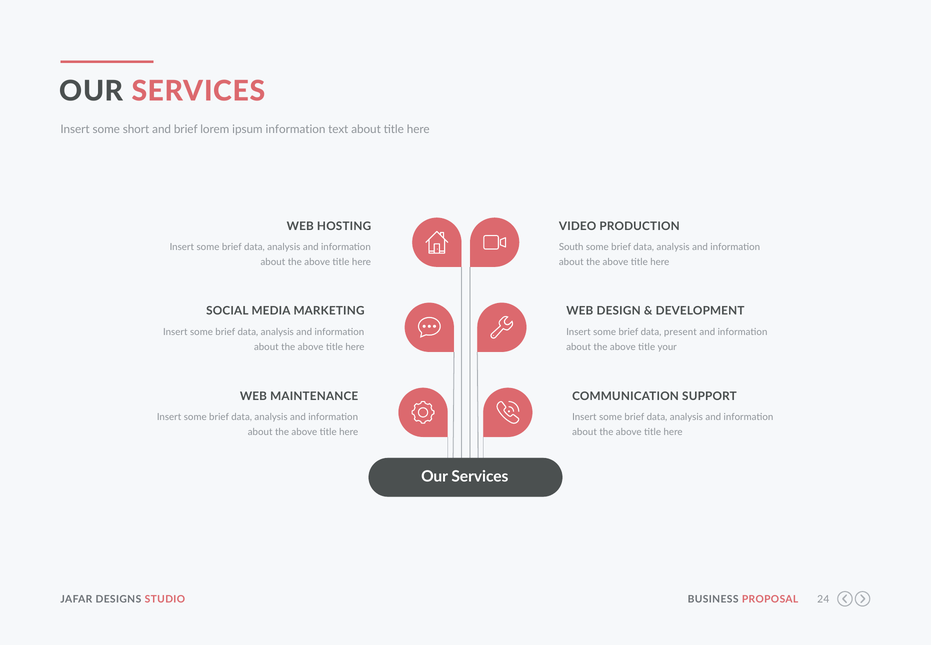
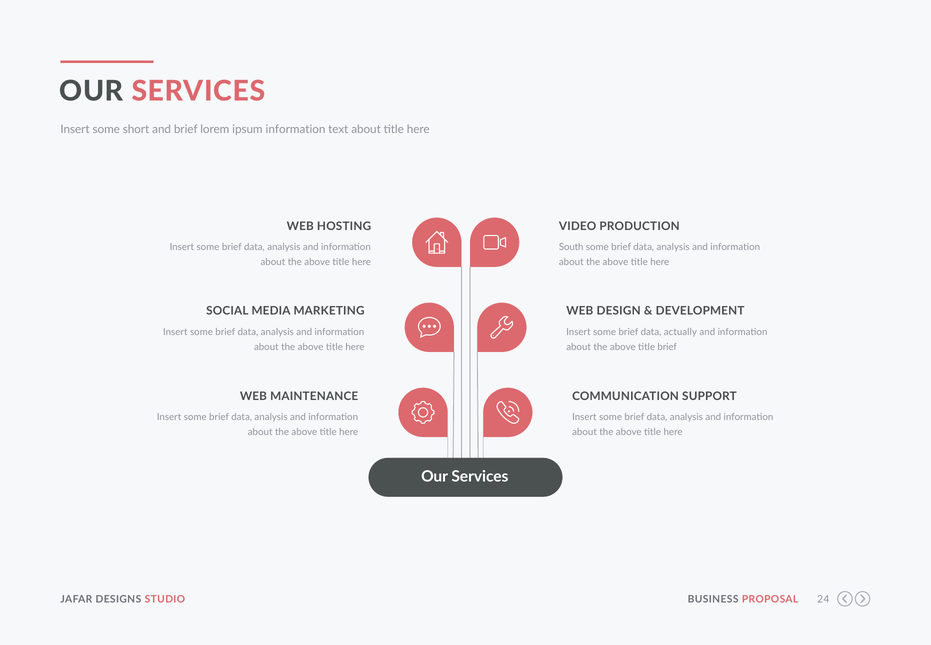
present: present -> actually
title your: your -> brief
